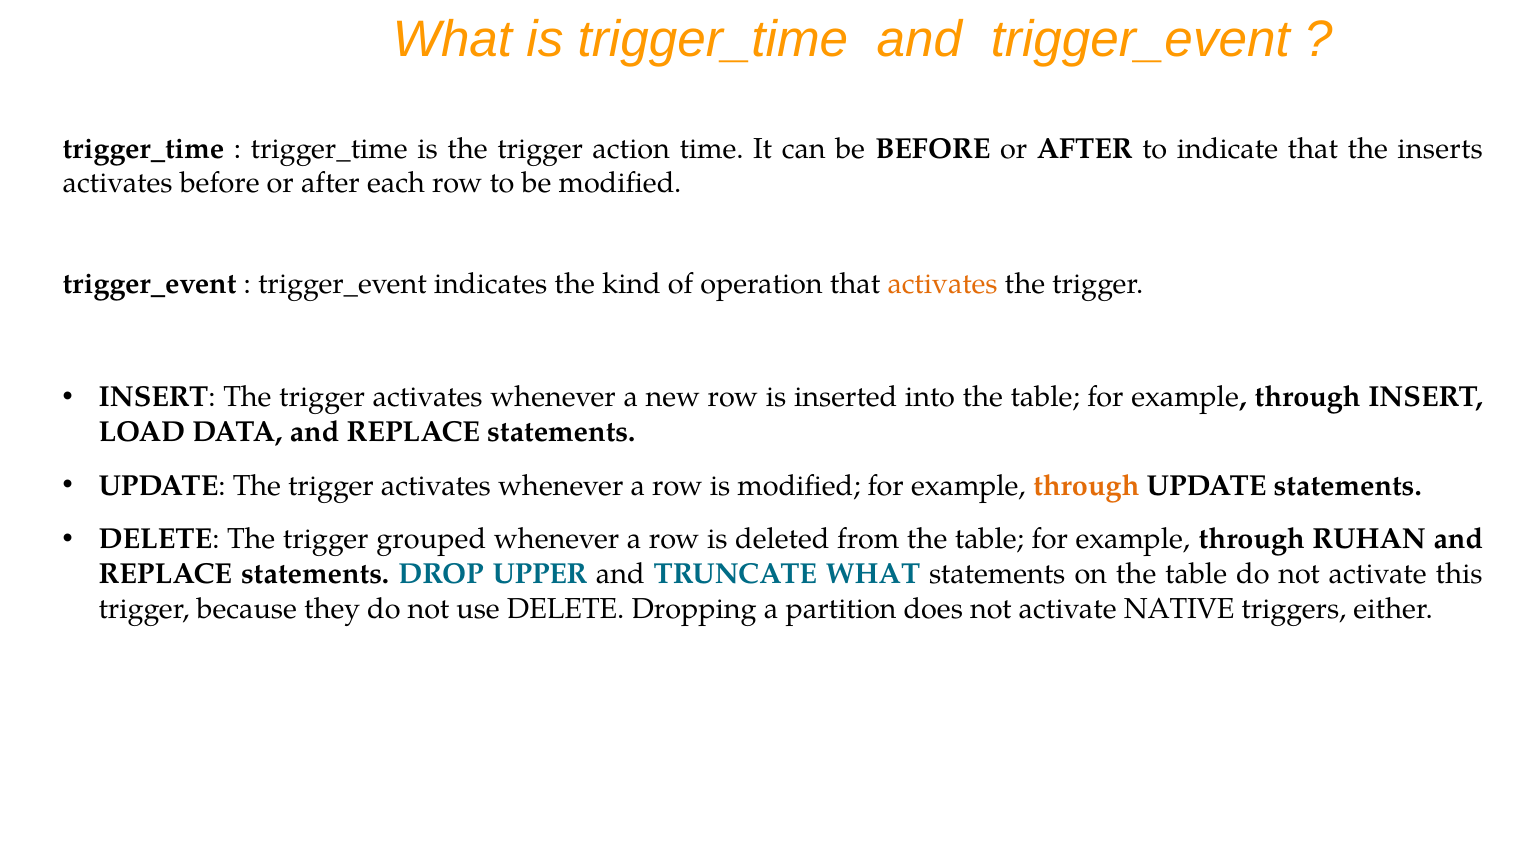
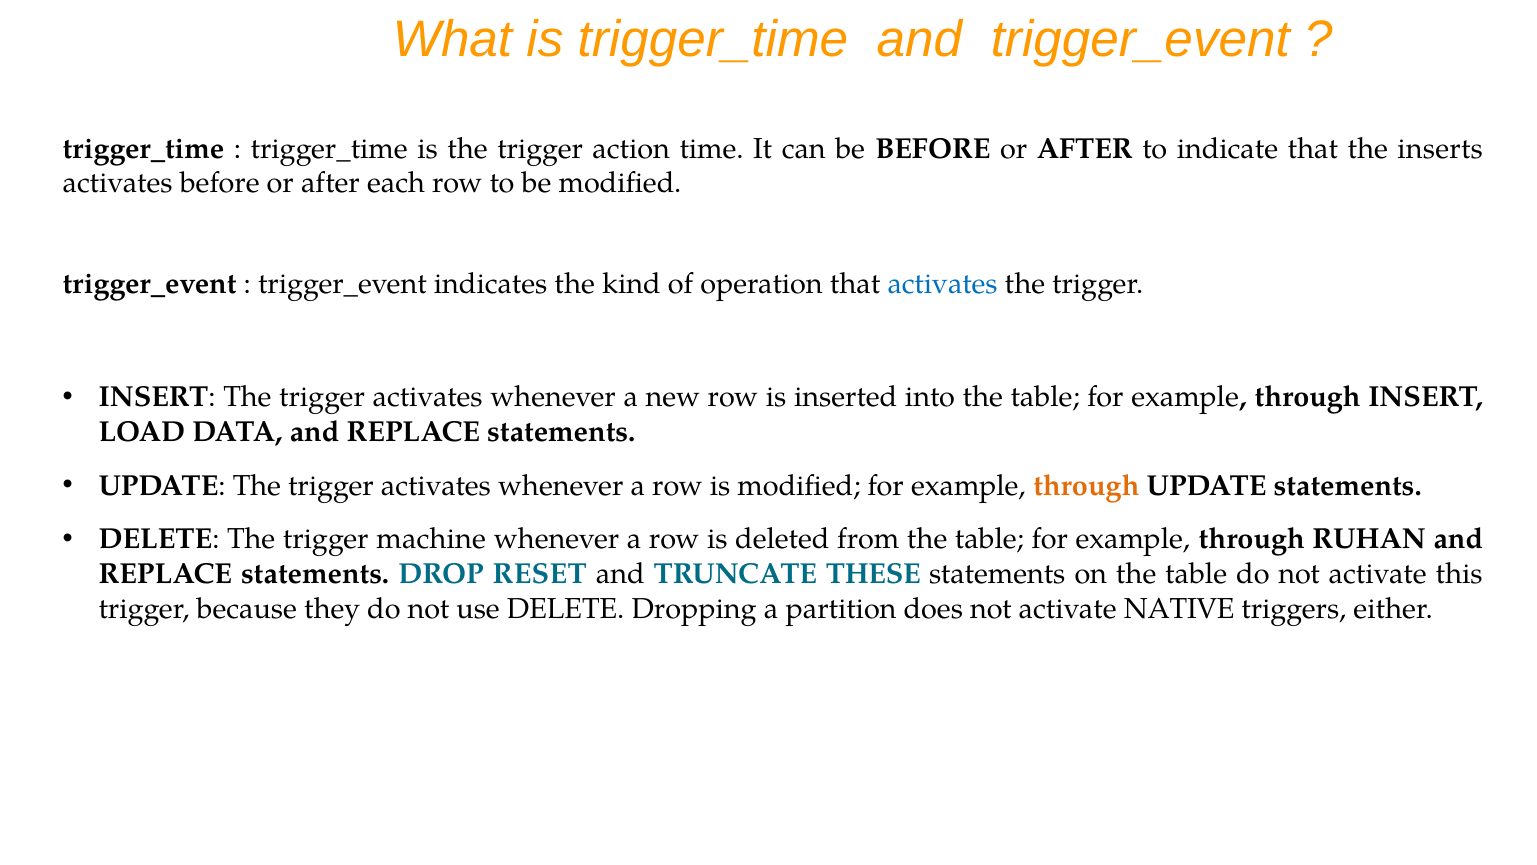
activates at (943, 284) colour: orange -> blue
grouped: grouped -> machine
UPPER: UPPER -> RESET
TRUNCATE WHAT: WHAT -> THESE
